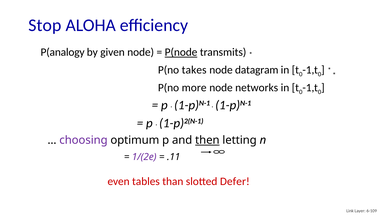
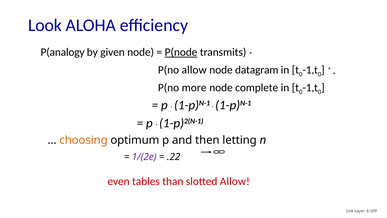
Stop: Stop -> Look
P(no takes: takes -> allow
networks: networks -> complete
choosing colour: purple -> orange
then underline: present -> none
.11: .11 -> .22
slotted Defer: Defer -> Allow
